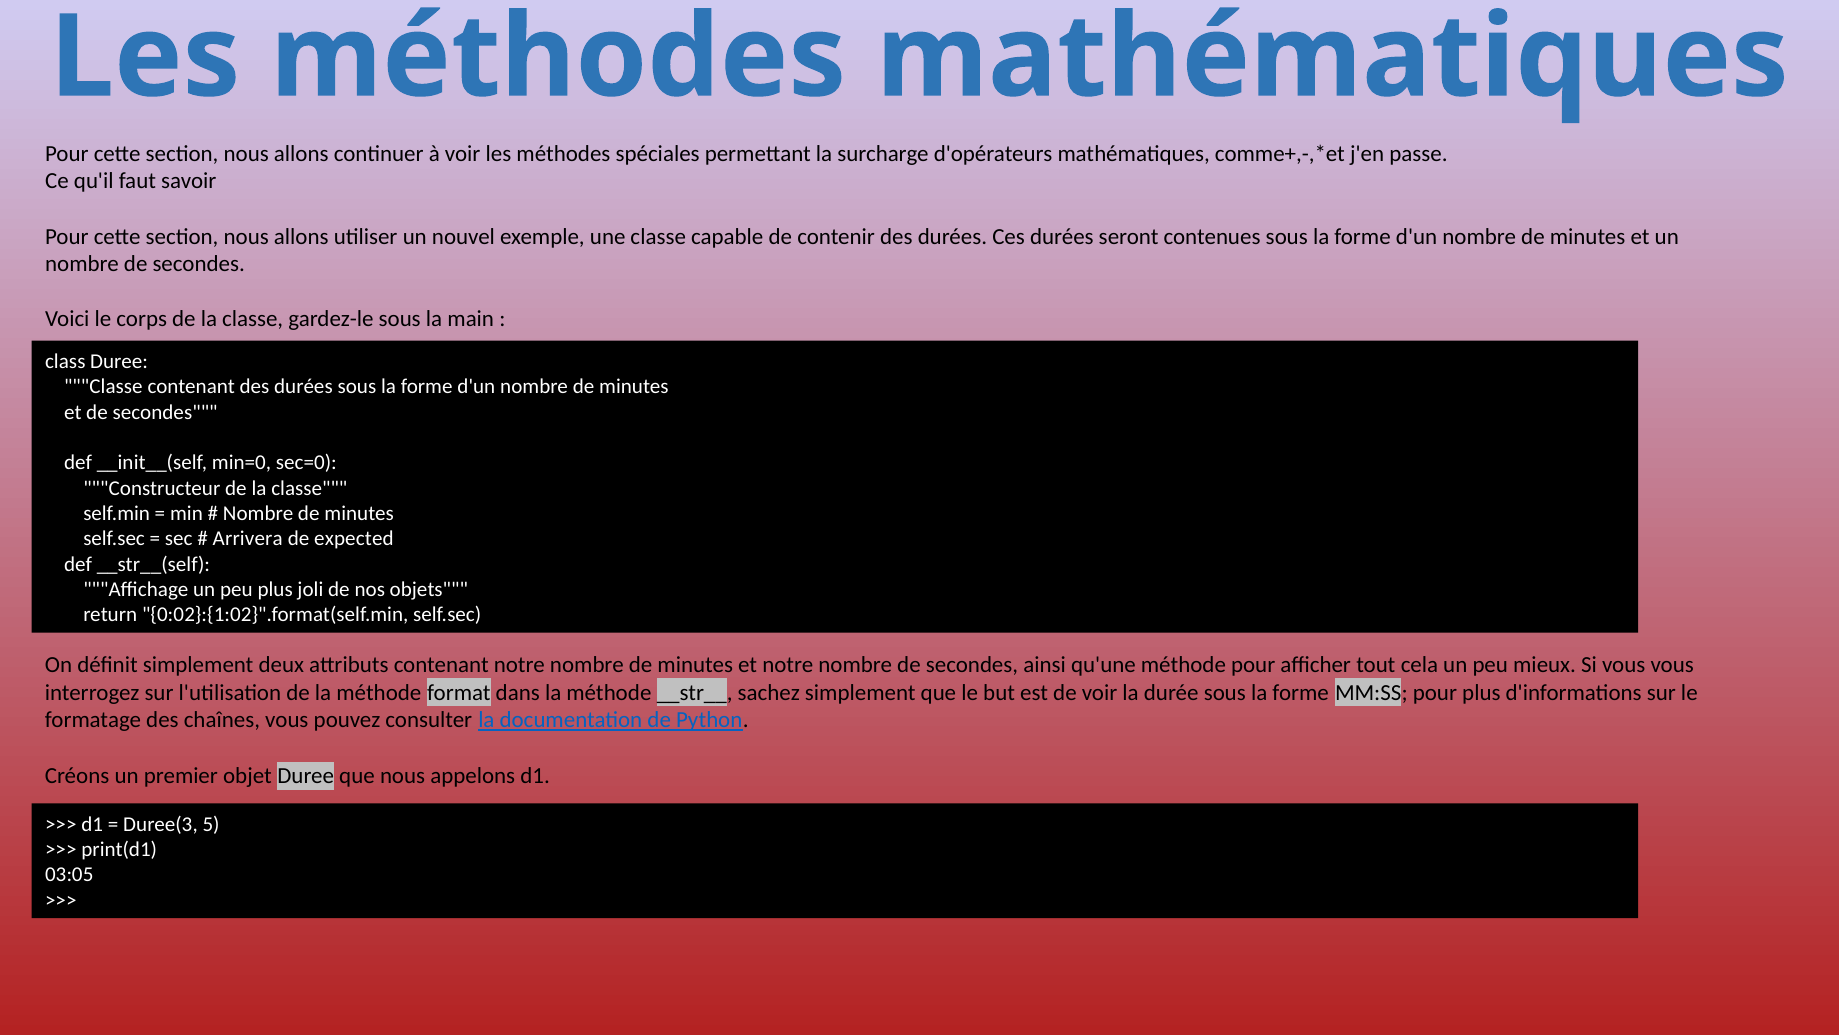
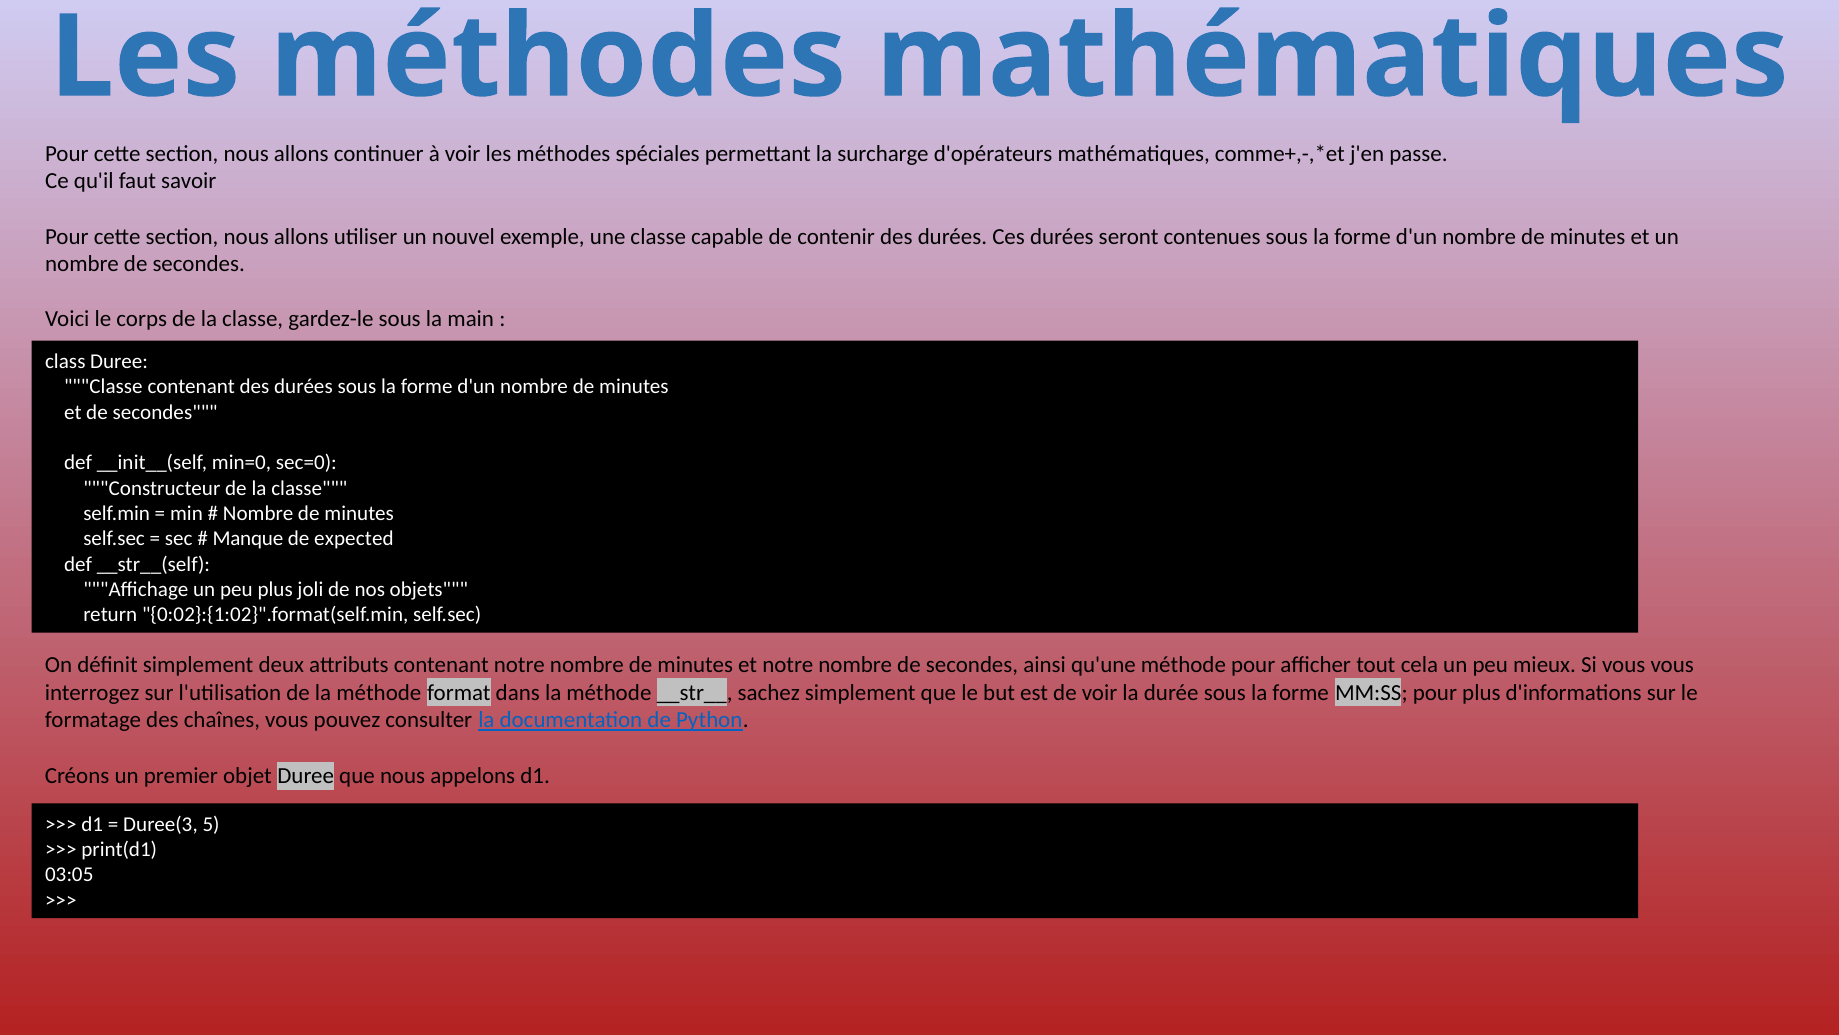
Arrivera: Arrivera -> Manque
